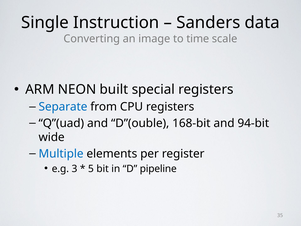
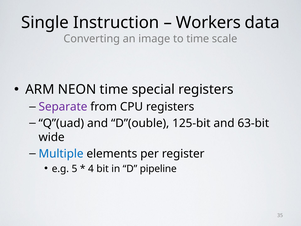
Sanders: Sanders -> Workers
NEON built: built -> time
Separate colour: blue -> purple
168-bit: 168-bit -> 125-bit
94-bit: 94-bit -> 63-bit
3: 3 -> 5
5: 5 -> 4
